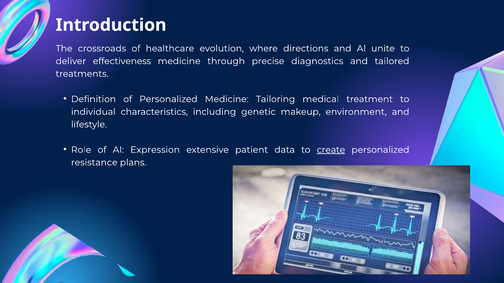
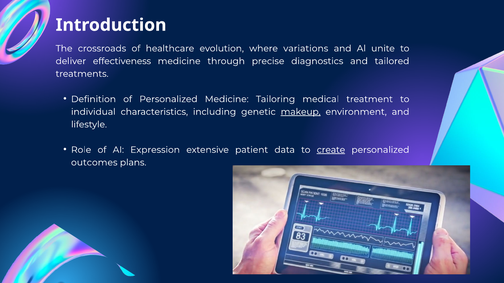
directions: directions -> variations
makeup underline: none -> present
resistance: resistance -> outcomes
